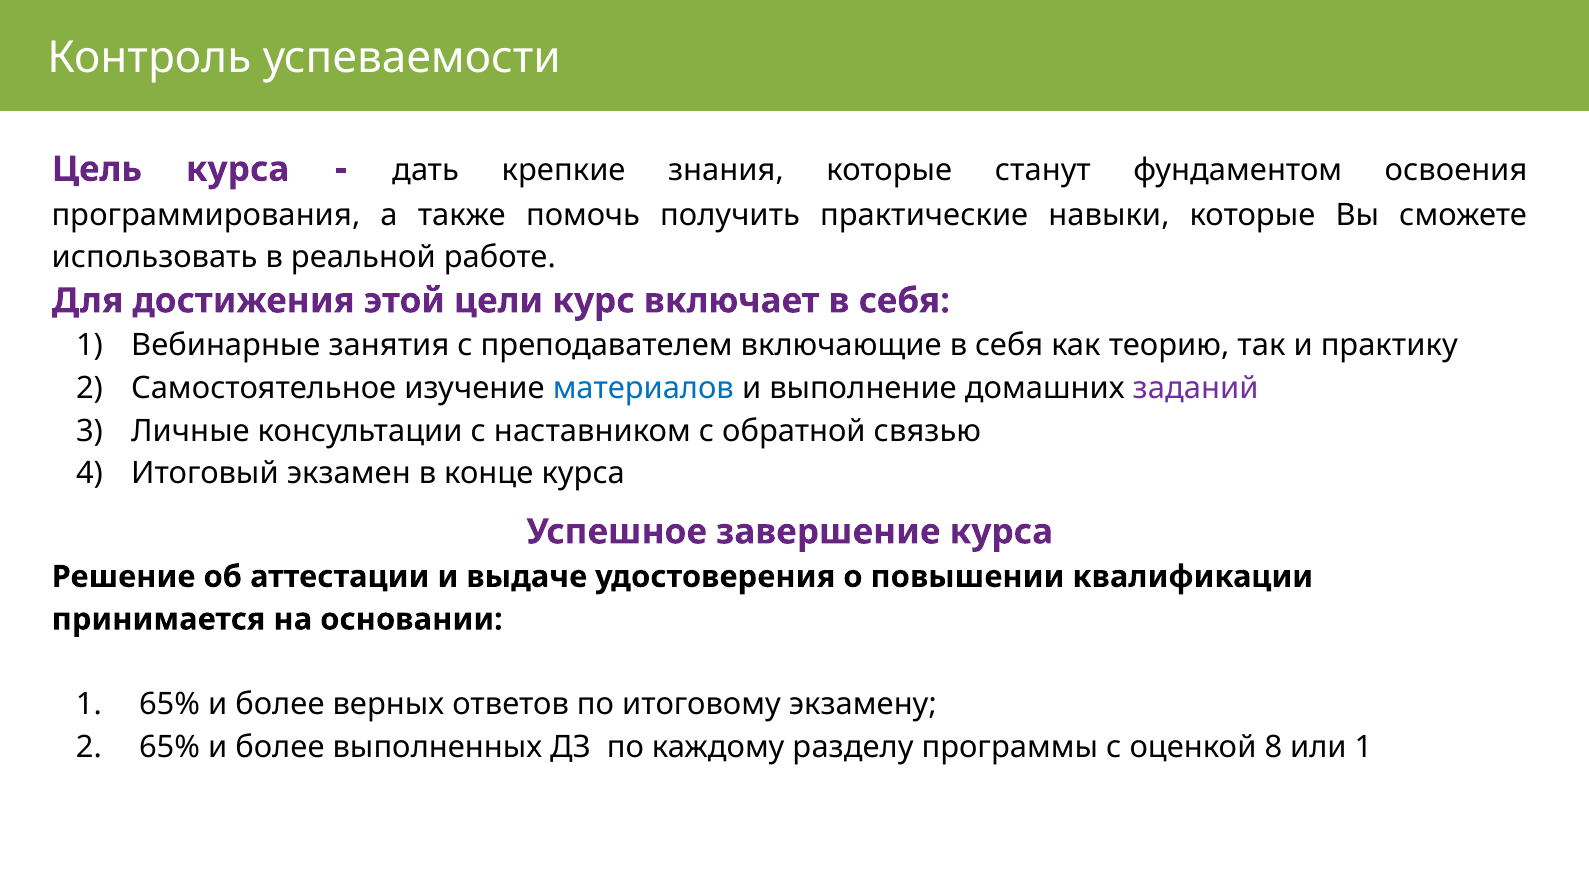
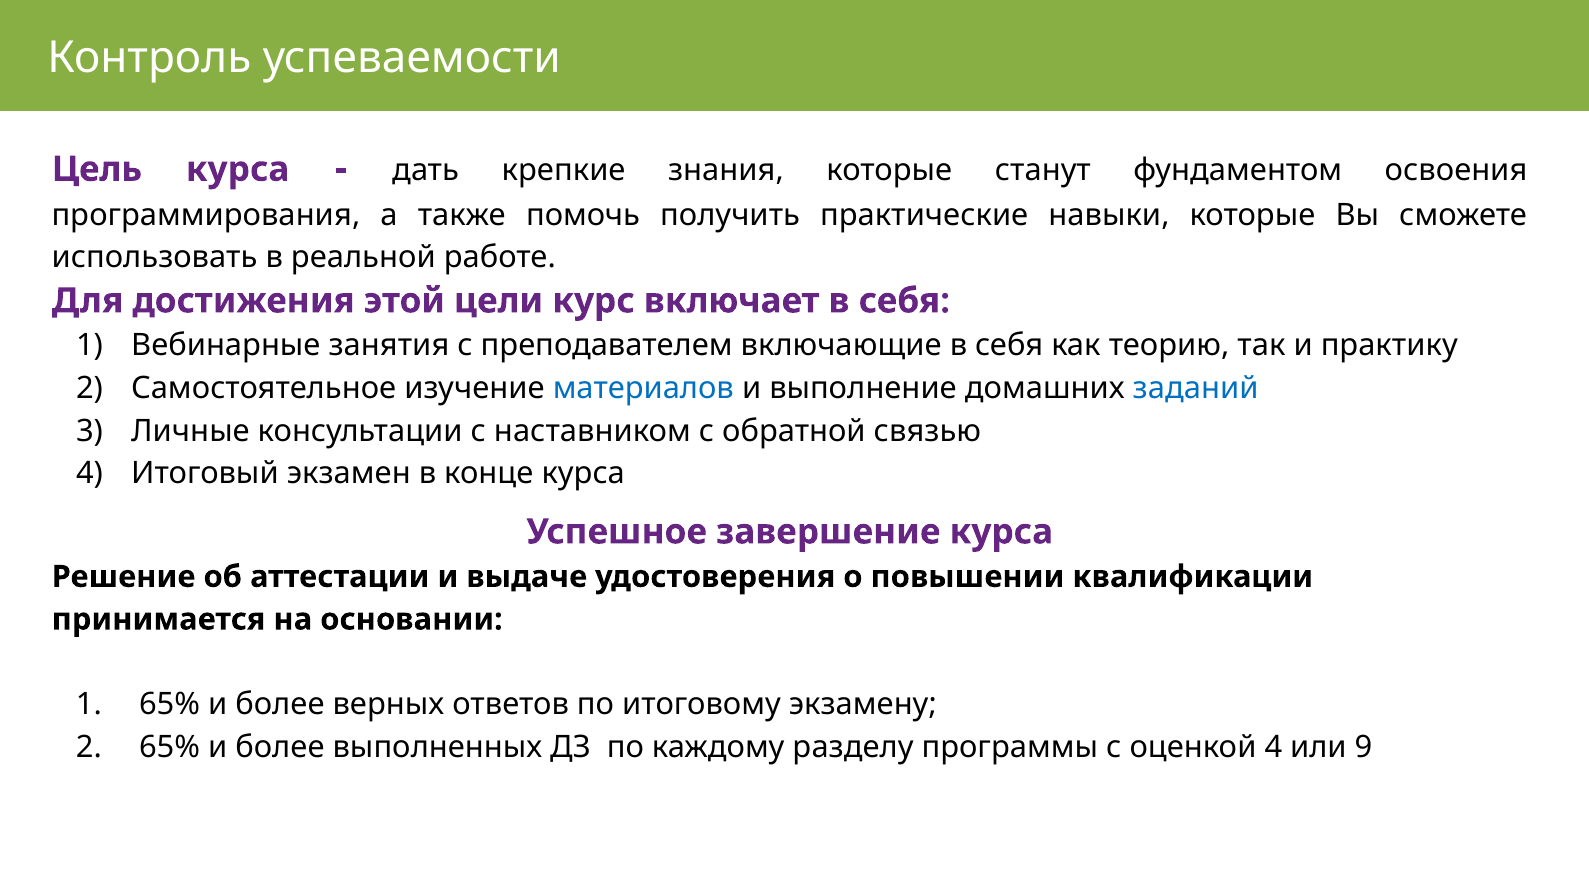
заданий colour: purple -> blue
оценкой 8: 8 -> 4
или 1: 1 -> 9
